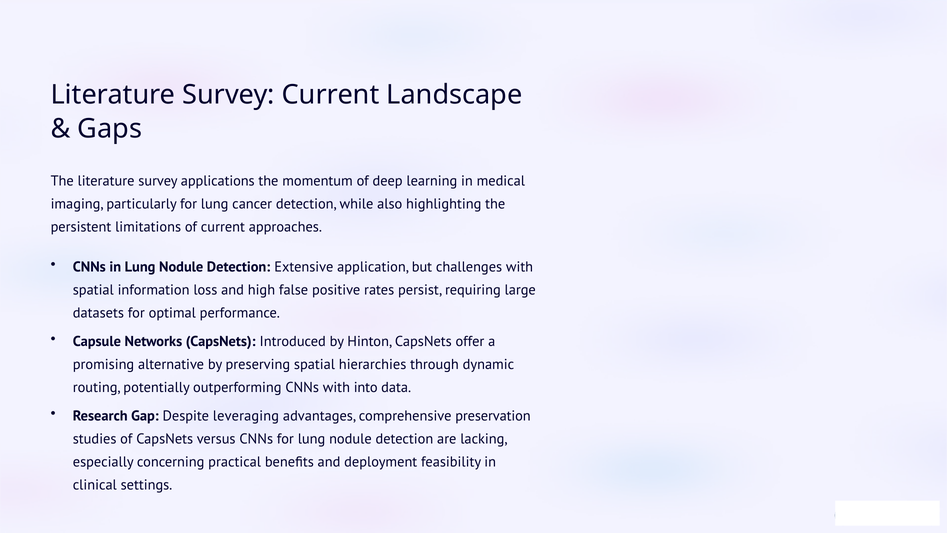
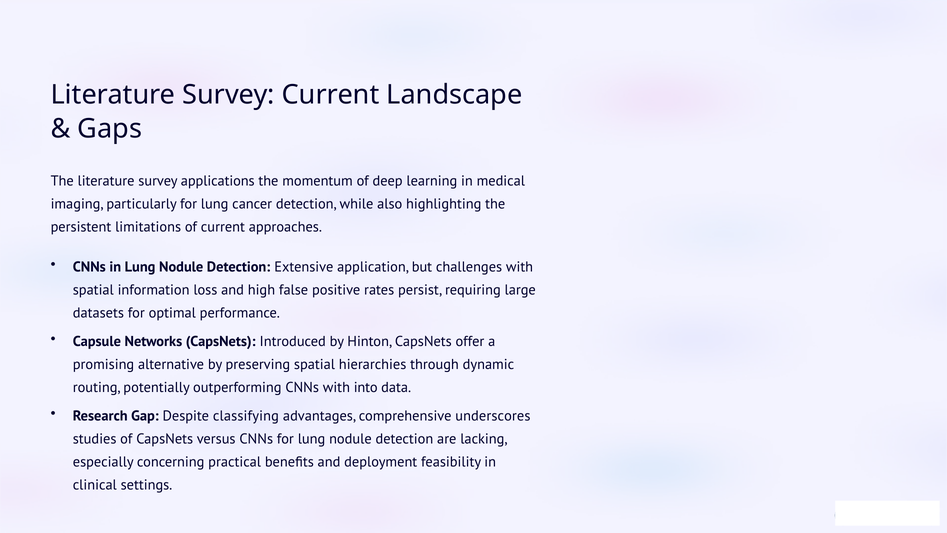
leveraging: leveraging -> classifying
preservation: preservation -> underscores
